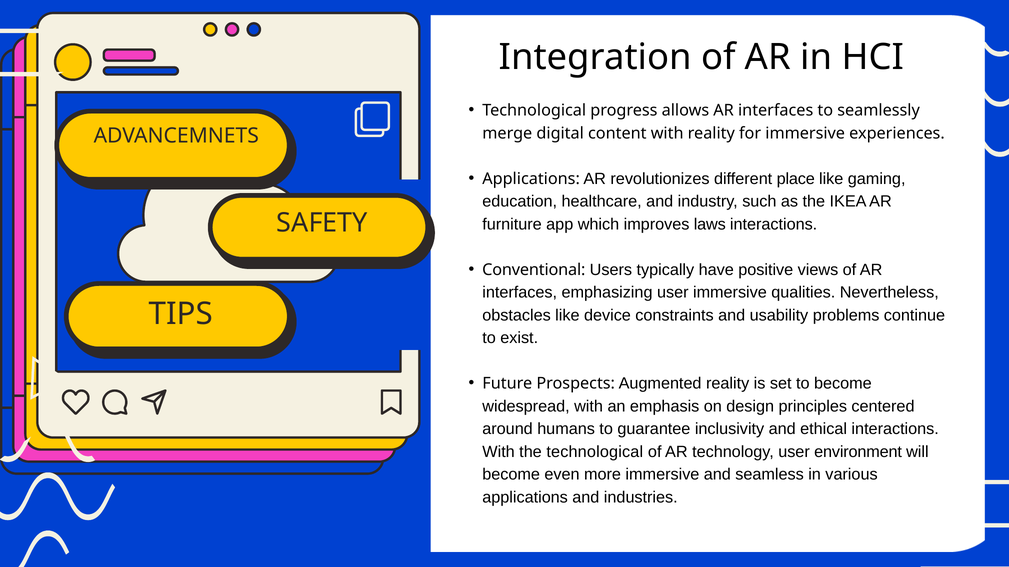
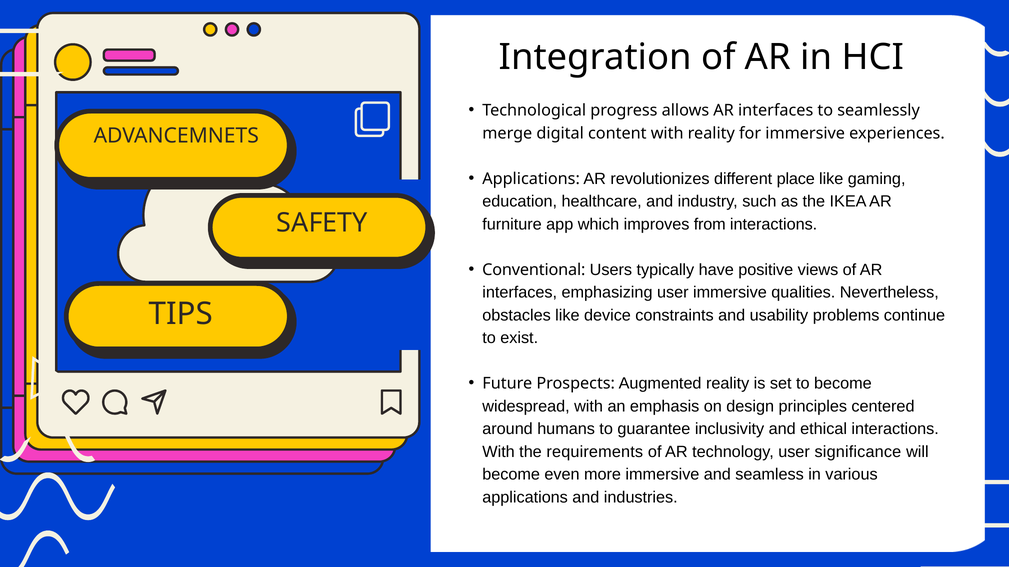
laws: laws -> from
the technological: technological -> requirements
environment: environment -> significance
